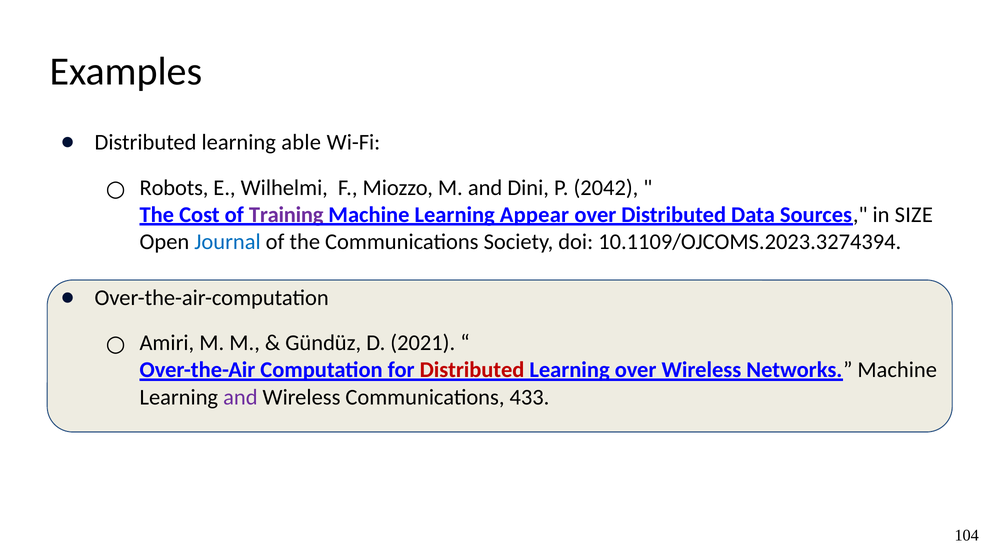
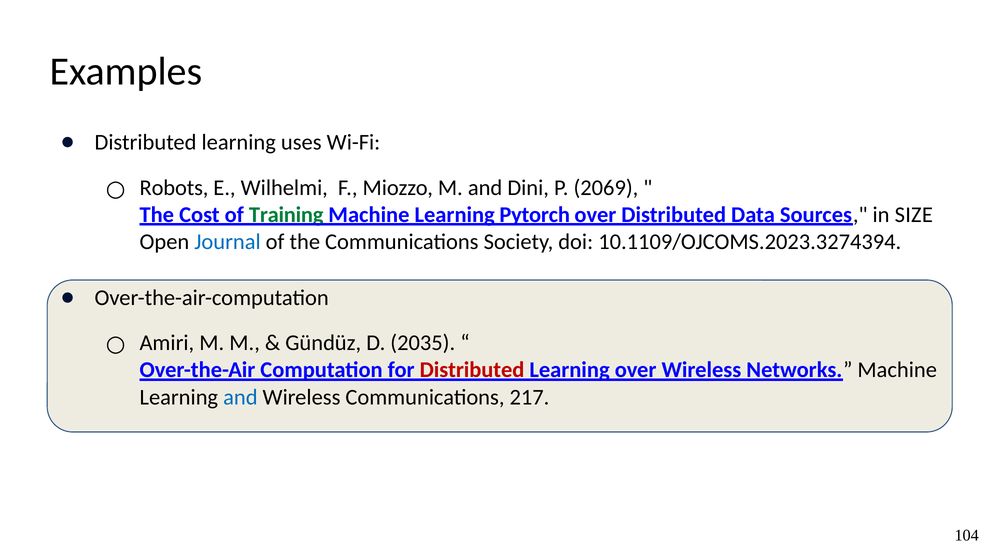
able: able -> uses
2042: 2042 -> 2069
Training colour: purple -> green
Appear: Appear -> Pytorch
2021: 2021 -> 2035
and at (240, 397) colour: purple -> blue
433: 433 -> 217
